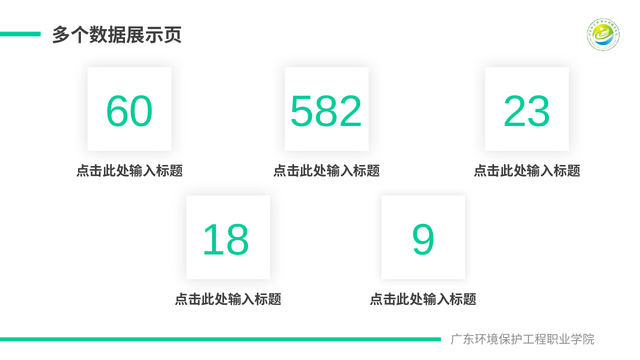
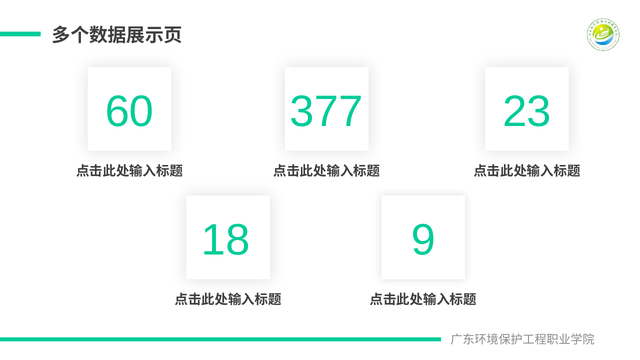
582: 582 -> 377
